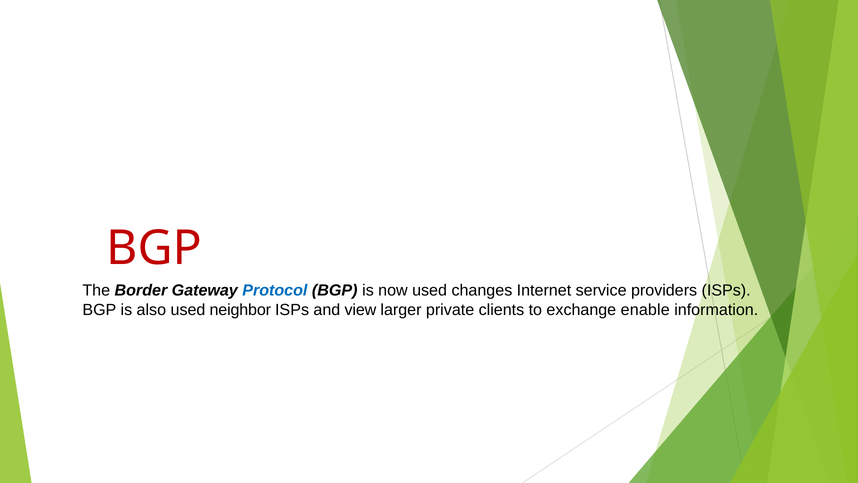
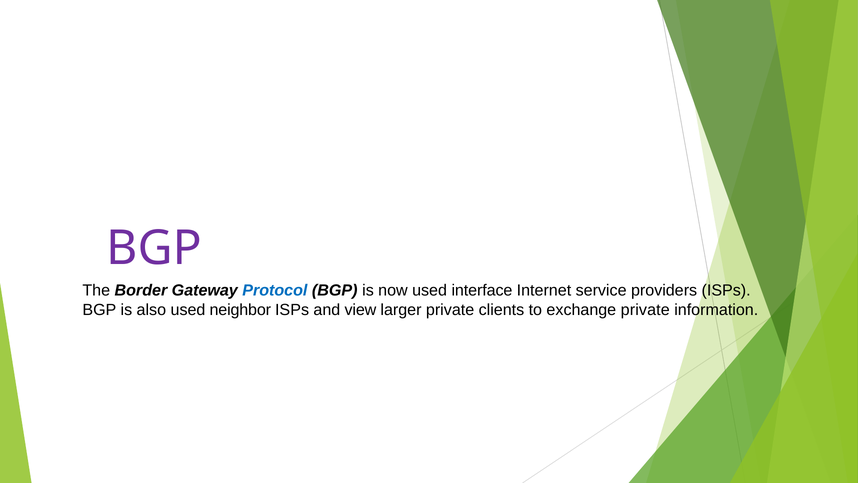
BGP at (154, 248) colour: red -> purple
changes: changes -> interface
exchange enable: enable -> private
